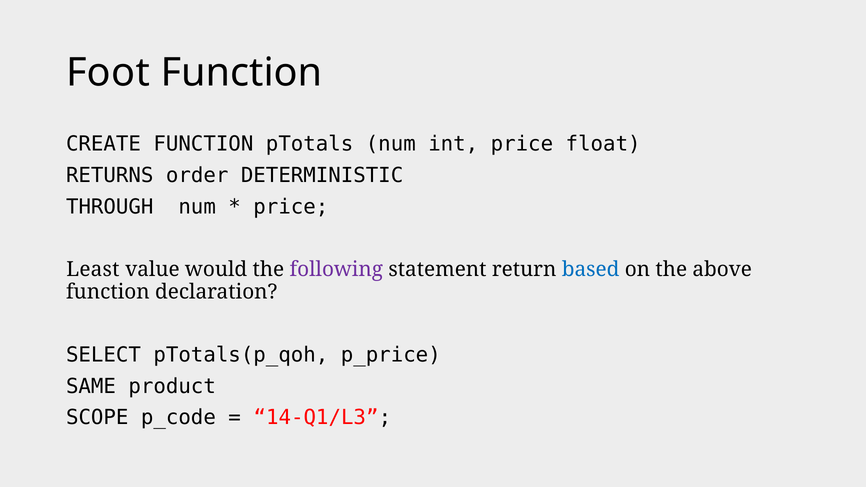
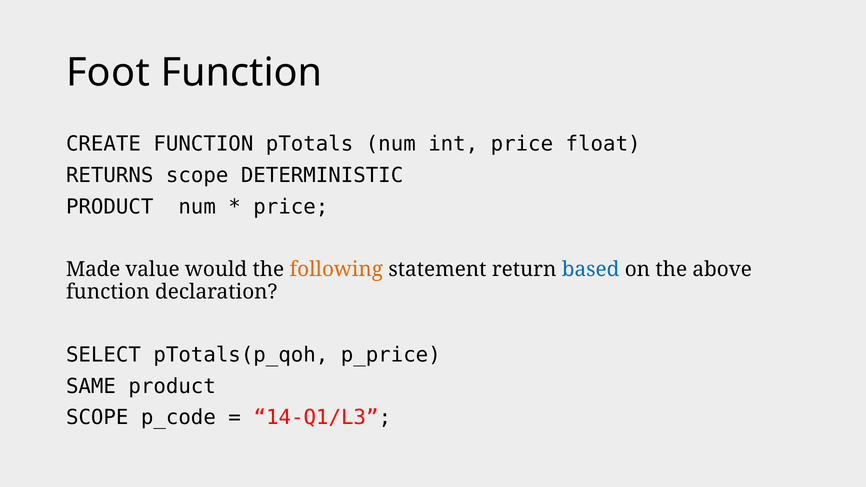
RETURNS order: order -> scope
THROUGH at (110, 207): THROUGH -> PRODUCT
Least: Least -> Made
following colour: purple -> orange
